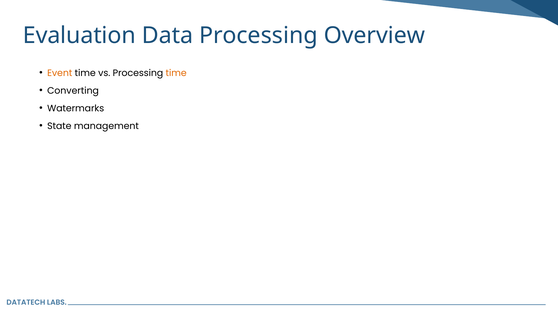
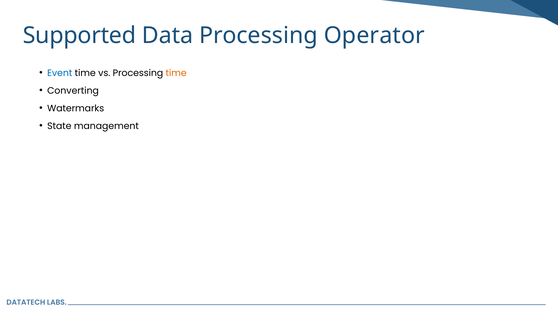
Evaluation: Evaluation -> Supported
Overview: Overview -> Operator
Event colour: orange -> blue
